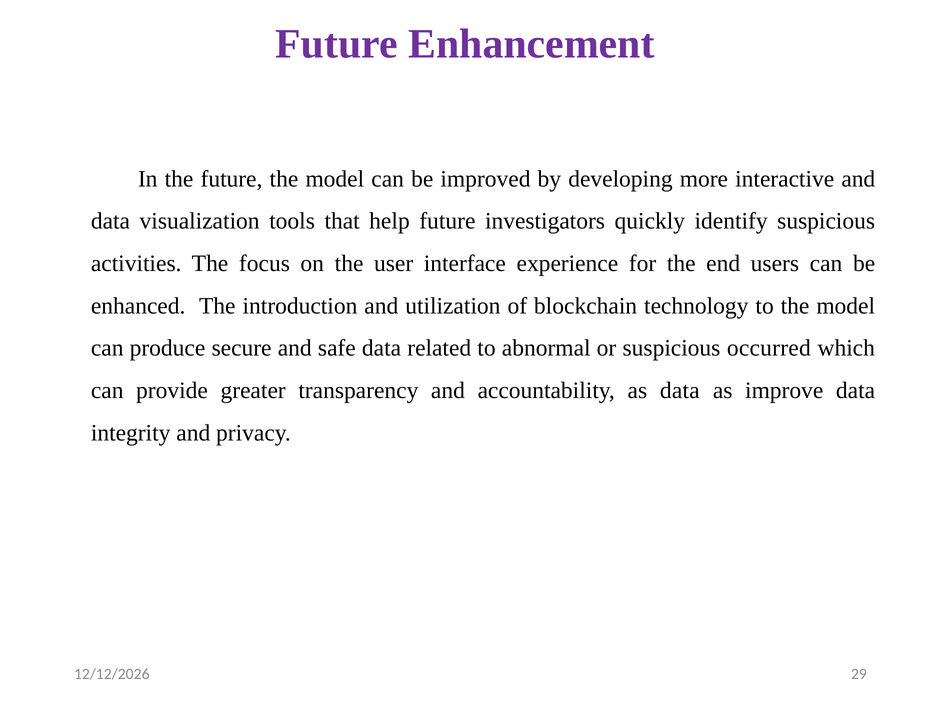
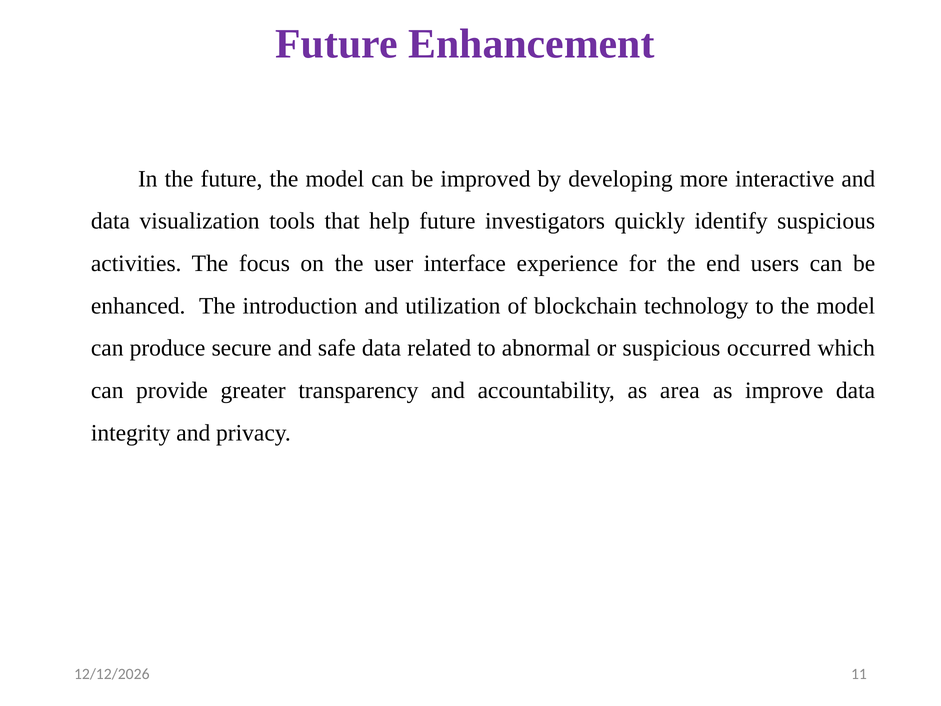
as data: data -> area
29: 29 -> 11
